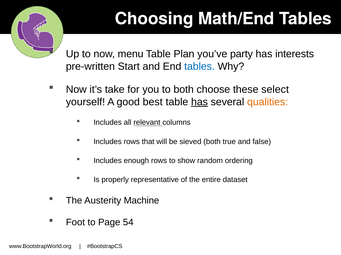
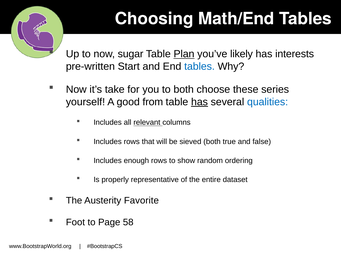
menu: menu -> sugar
Plan underline: none -> present
party: party -> likely
select: select -> series
best: best -> from
qualities colour: orange -> blue
Machine: Machine -> Favorite
54: 54 -> 58
